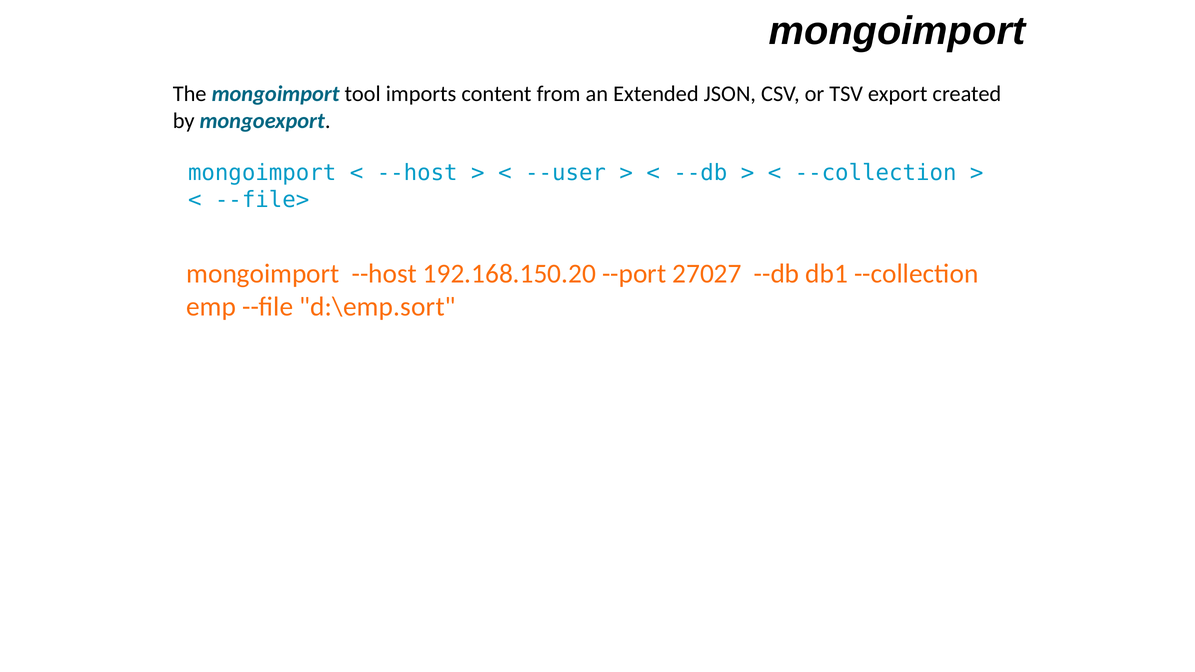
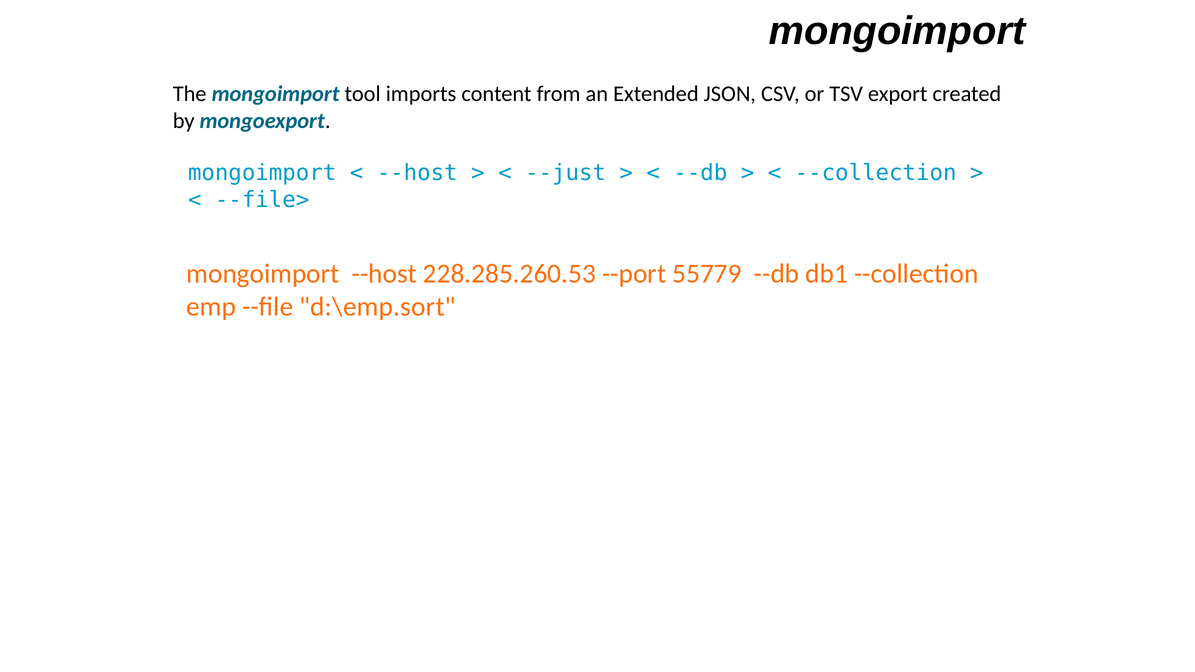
--user: --user -> --just
192.168.150.20: 192.168.150.20 -> 228.285.260.53
27027: 27027 -> 55779
